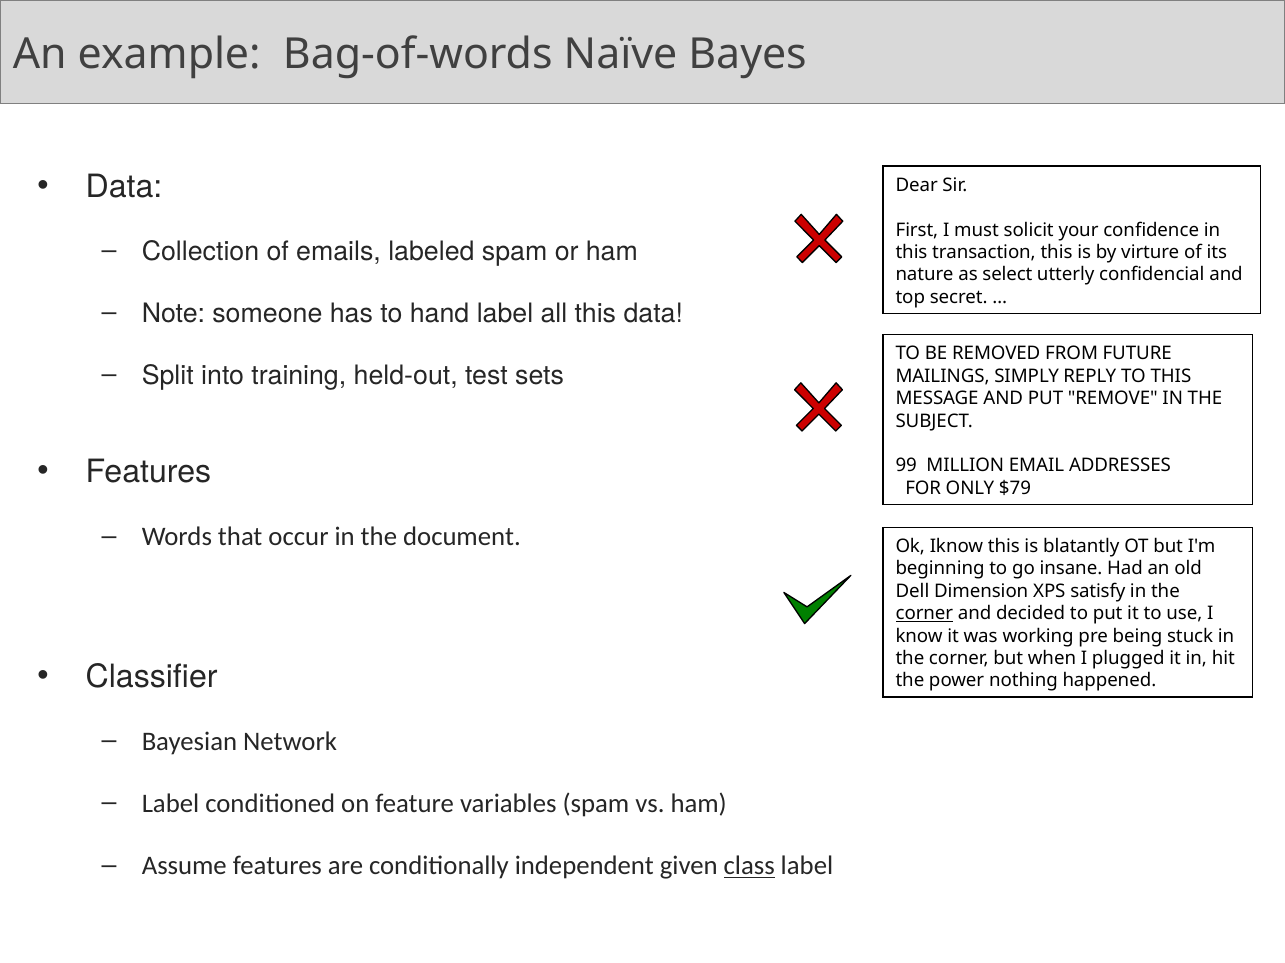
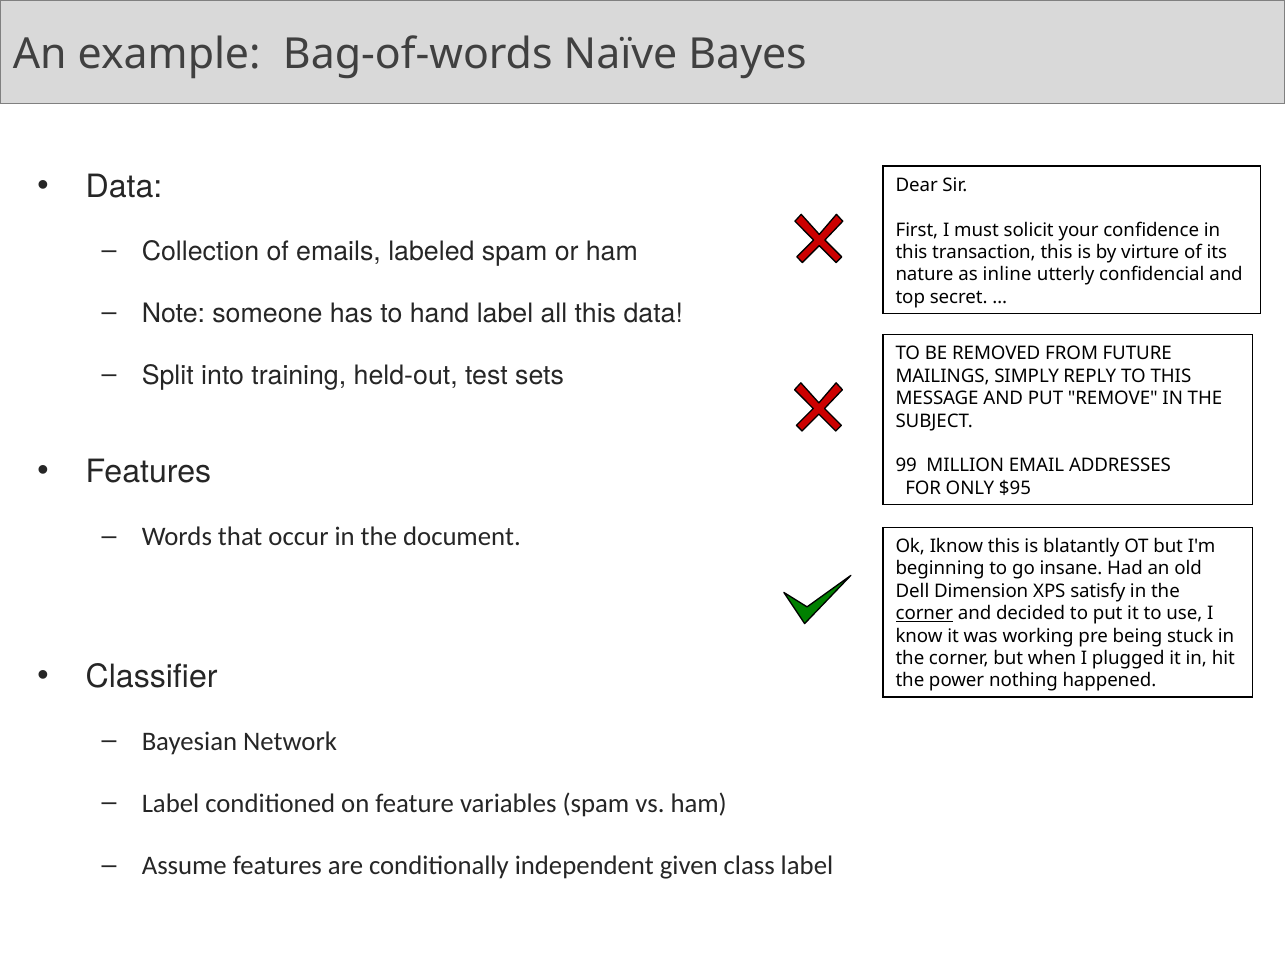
select: select -> inline
$79: $79 -> $95
class underline: present -> none
